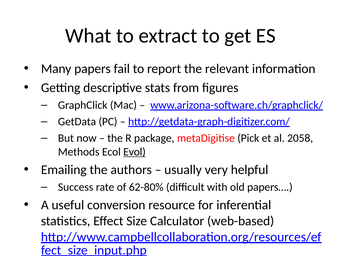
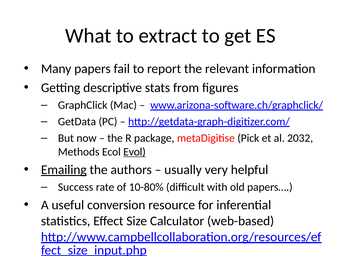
2058: 2058 -> 2032
Emailing underline: none -> present
62-80%: 62-80% -> 10-80%
